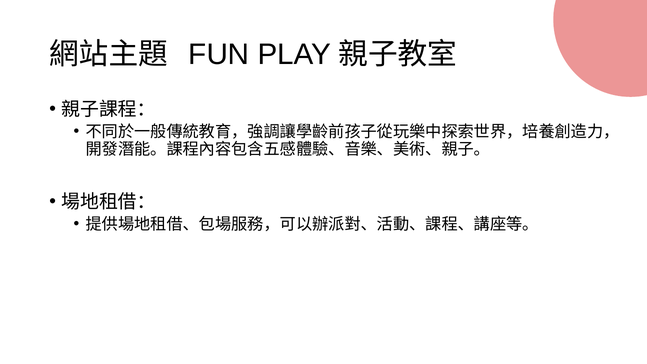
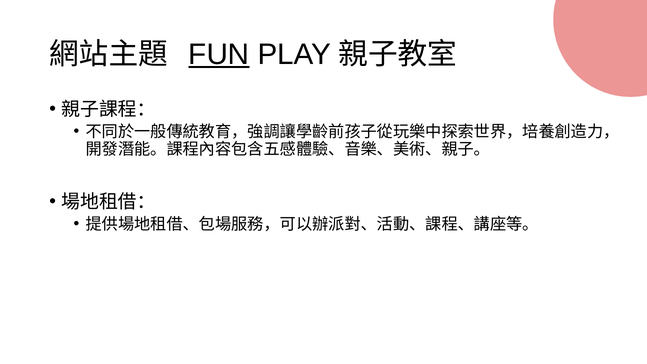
FUN underline: none -> present
